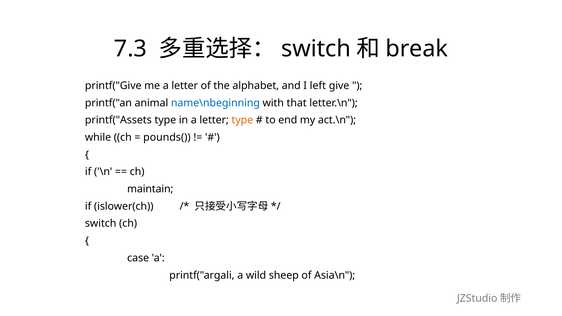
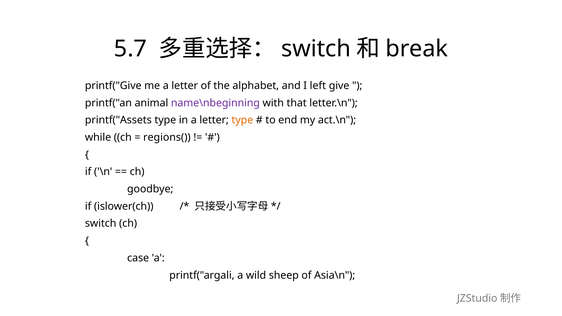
7.3: 7.3 -> 5.7
name\nbeginning colour: blue -> purple
pounds(: pounds( -> regions(
maintain: maintain -> goodbye
